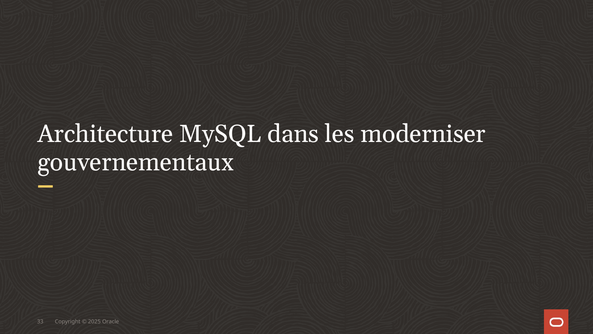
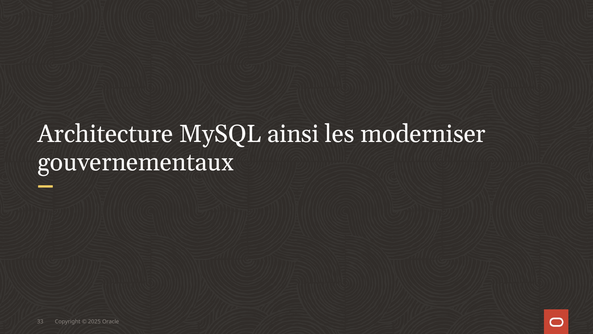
dans: dans -> ainsi
